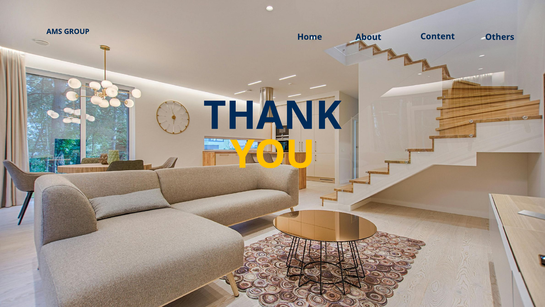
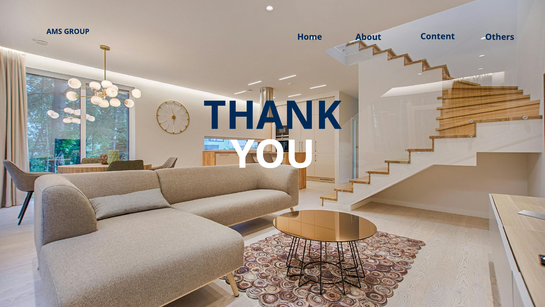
YOU colour: yellow -> white
